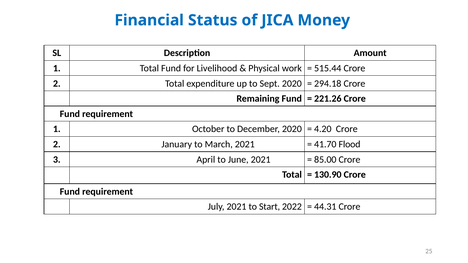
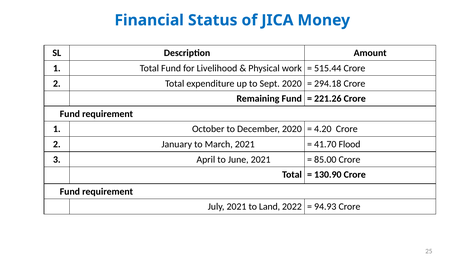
Start: Start -> Land
44.31: 44.31 -> 94.93
